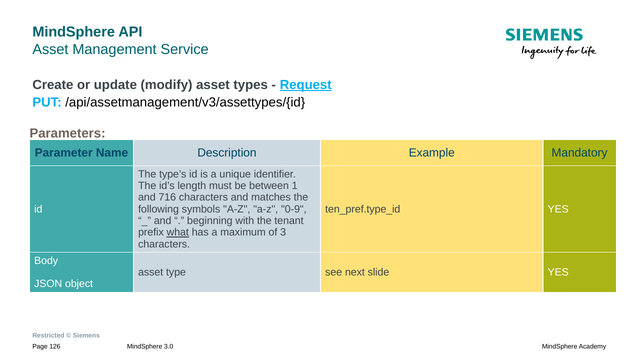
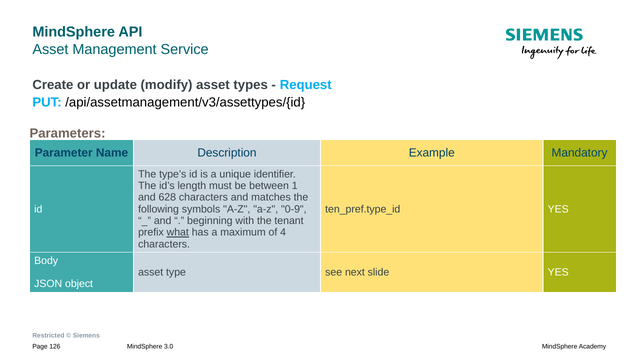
Request underline: present -> none
716: 716 -> 628
3: 3 -> 4
